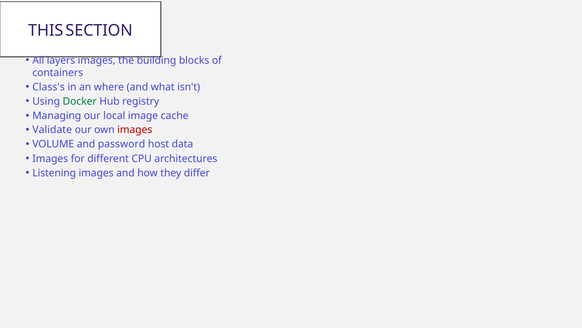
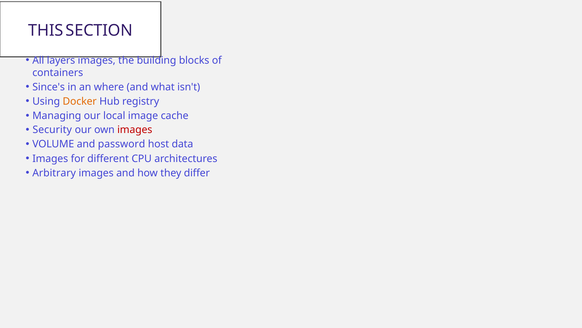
Class's: Class's -> Since's
Docker colour: green -> orange
Validate: Validate -> Security
Listening: Listening -> Arbitrary
